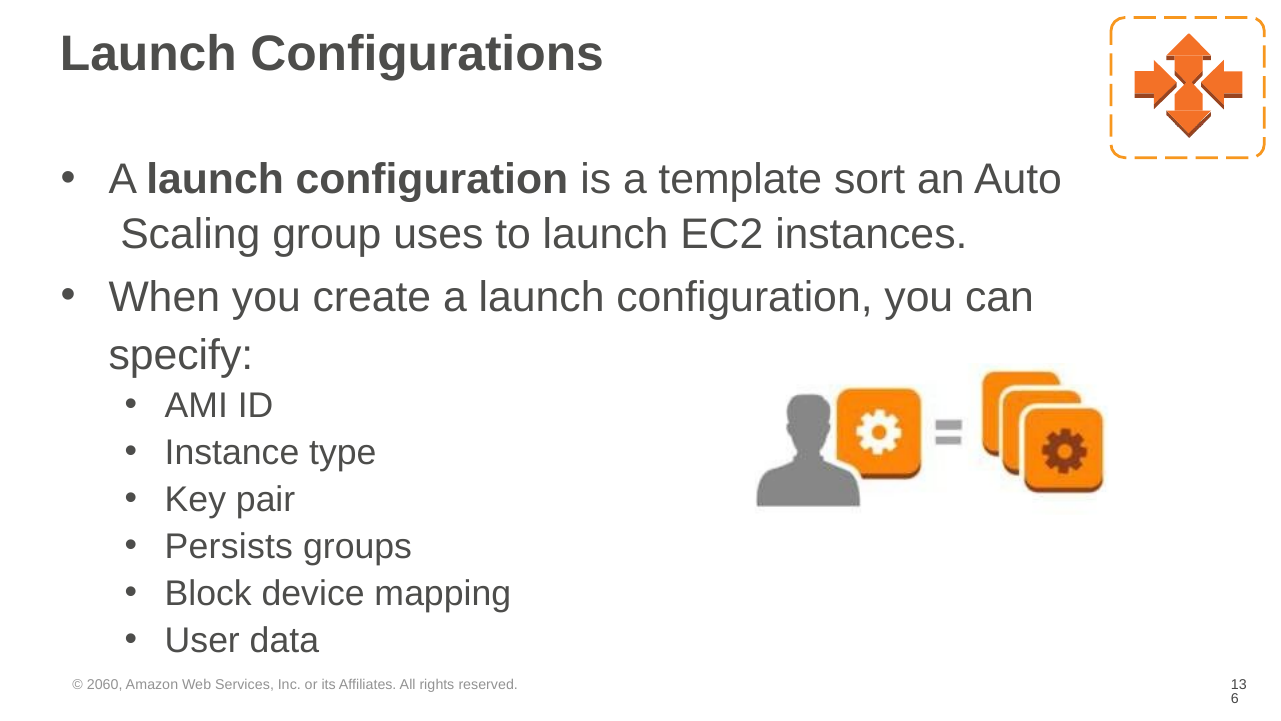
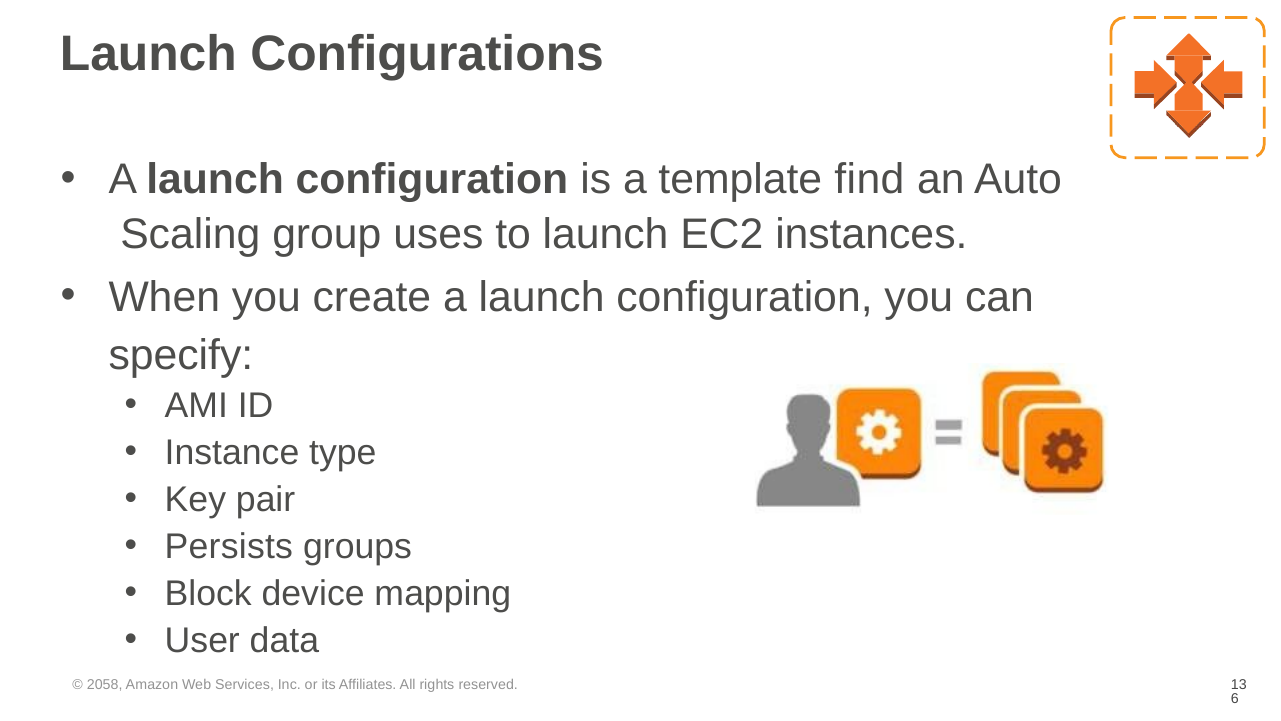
sort: sort -> find
2060: 2060 -> 2058
